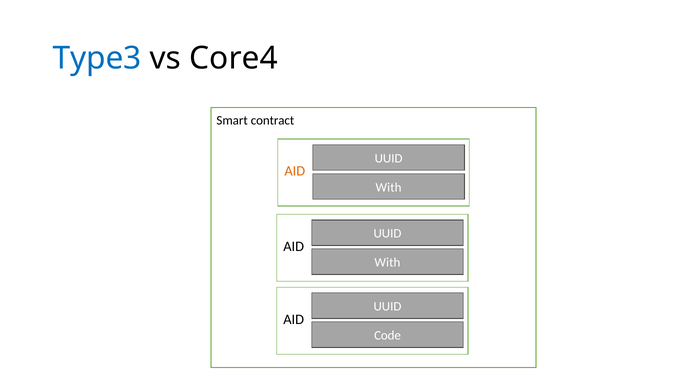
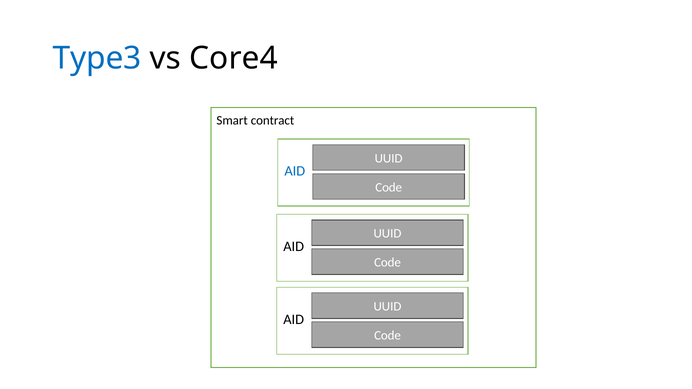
AID at (295, 171) colour: orange -> blue
With at (389, 188): With -> Code
With at (387, 263): With -> Code
